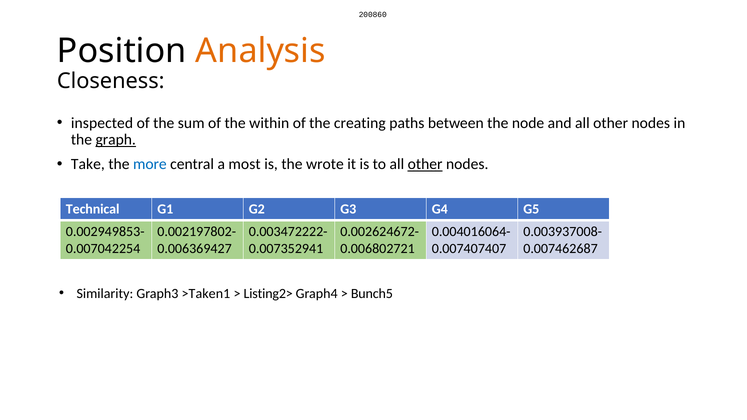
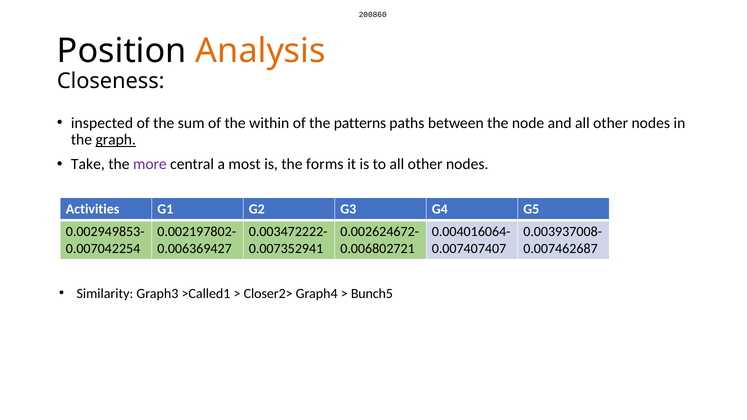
creating: creating -> patterns
more colour: blue -> purple
wrote: wrote -> forms
other at (425, 164) underline: present -> none
Technical: Technical -> Activities
>Taken1: >Taken1 -> >Called1
Listing2>: Listing2> -> Closer2>
